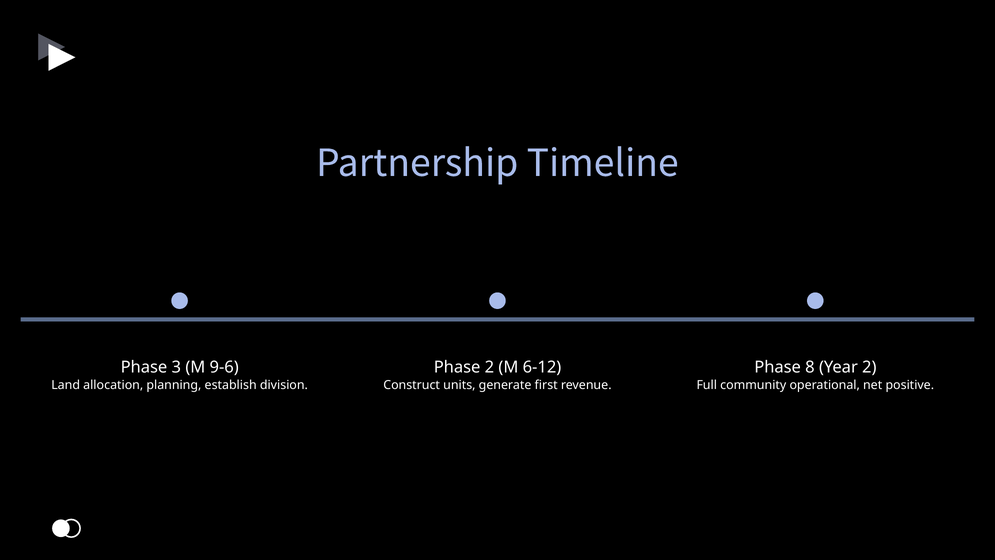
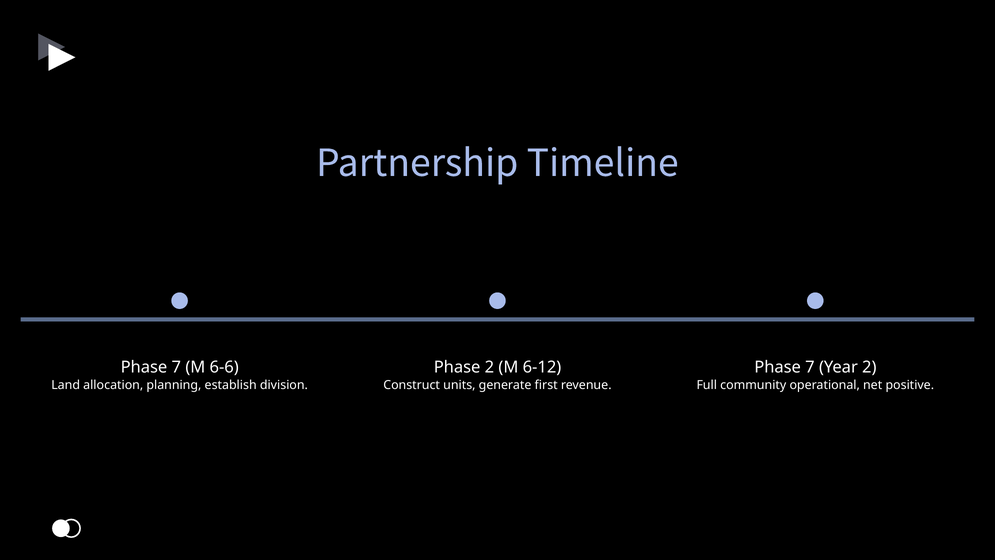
3 at (176, 367): 3 -> 7
9-6: 9-6 -> 6-6
8 at (810, 367): 8 -> 7
